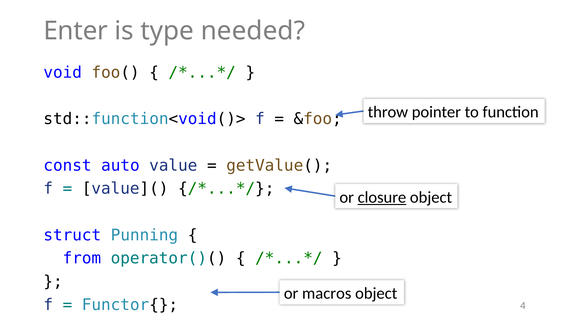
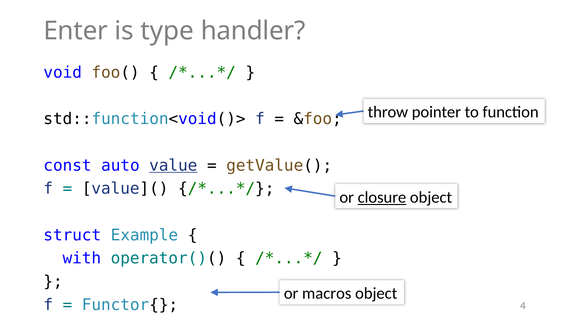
needed: needed -> handler
value underline: none -> present
Punning: Punning -> Example
from: from -> with
